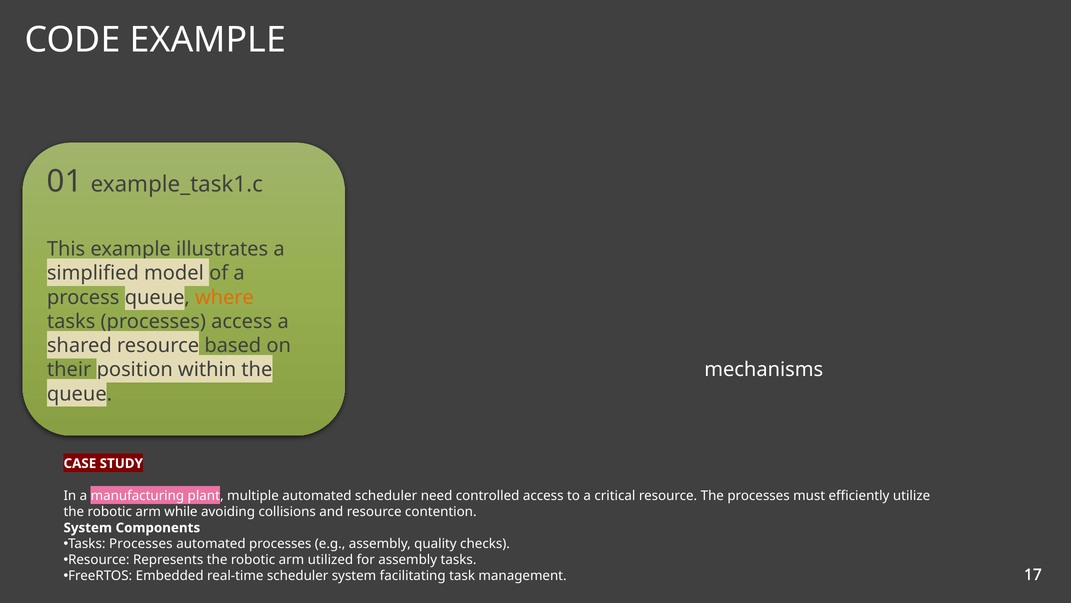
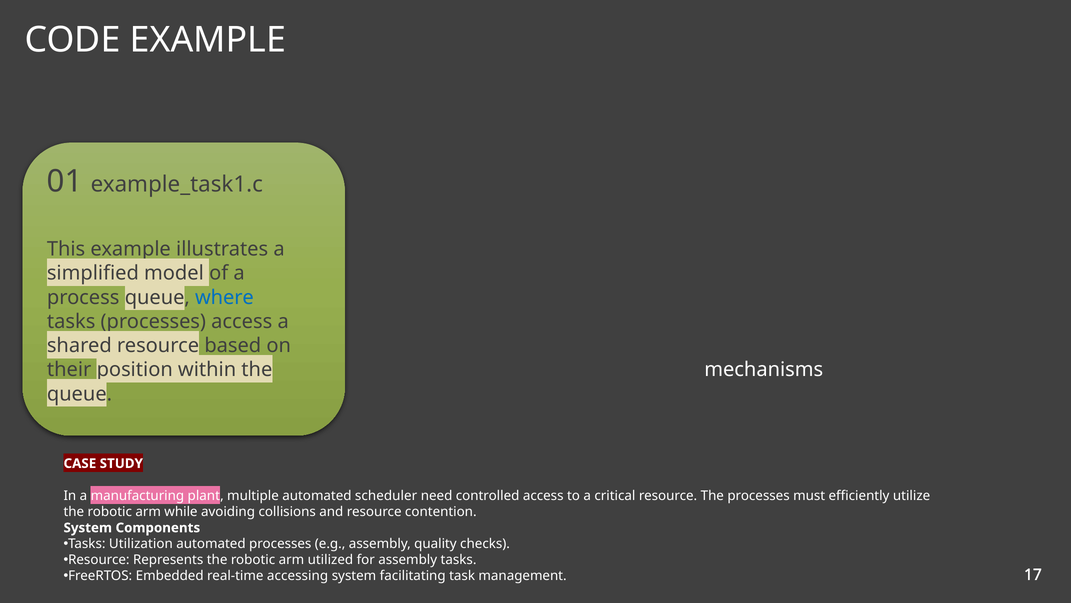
where at (224, 297) colour: orange -> blue
Processes at (141, 543): Processes -> Utilization
real-time scheduler: scheduler -> accessing
